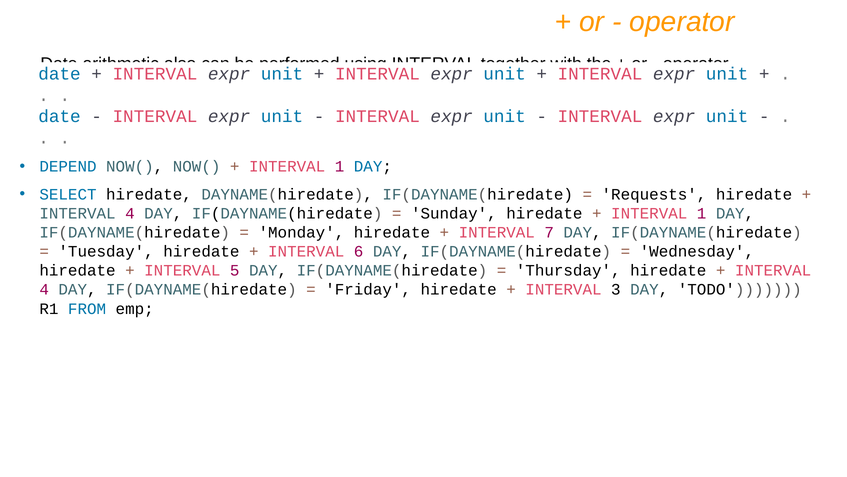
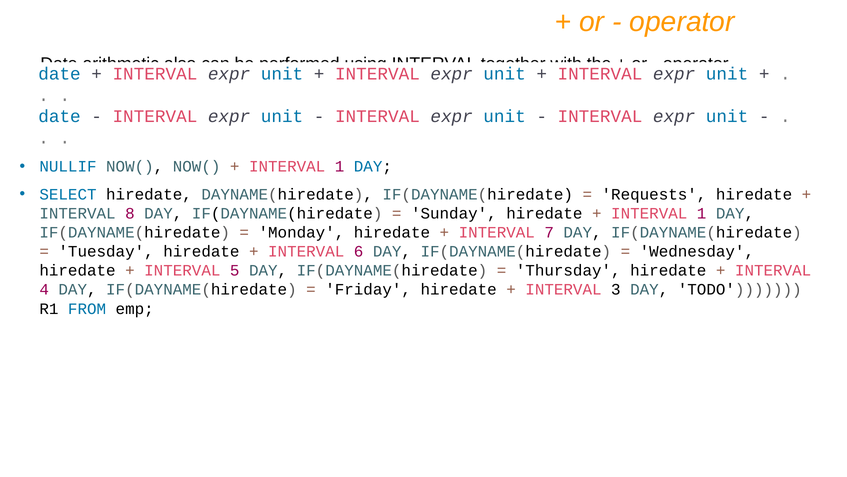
DEPEND: DEPEND -> NULLIF
4 at (130, 213): 4 -> 8
